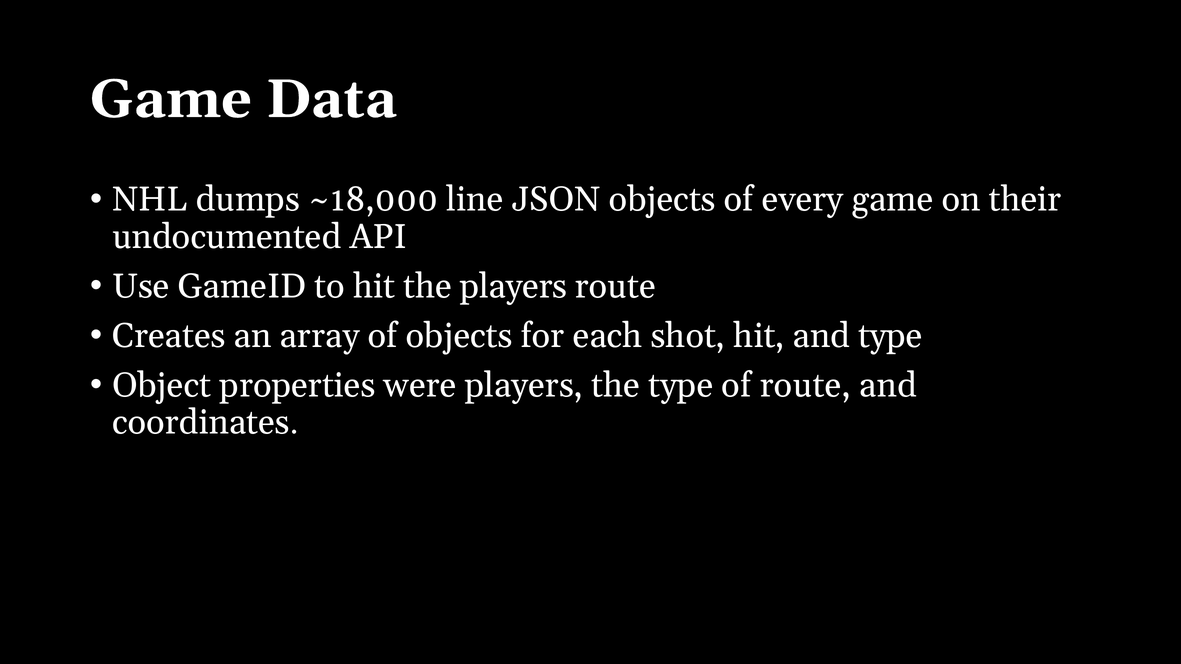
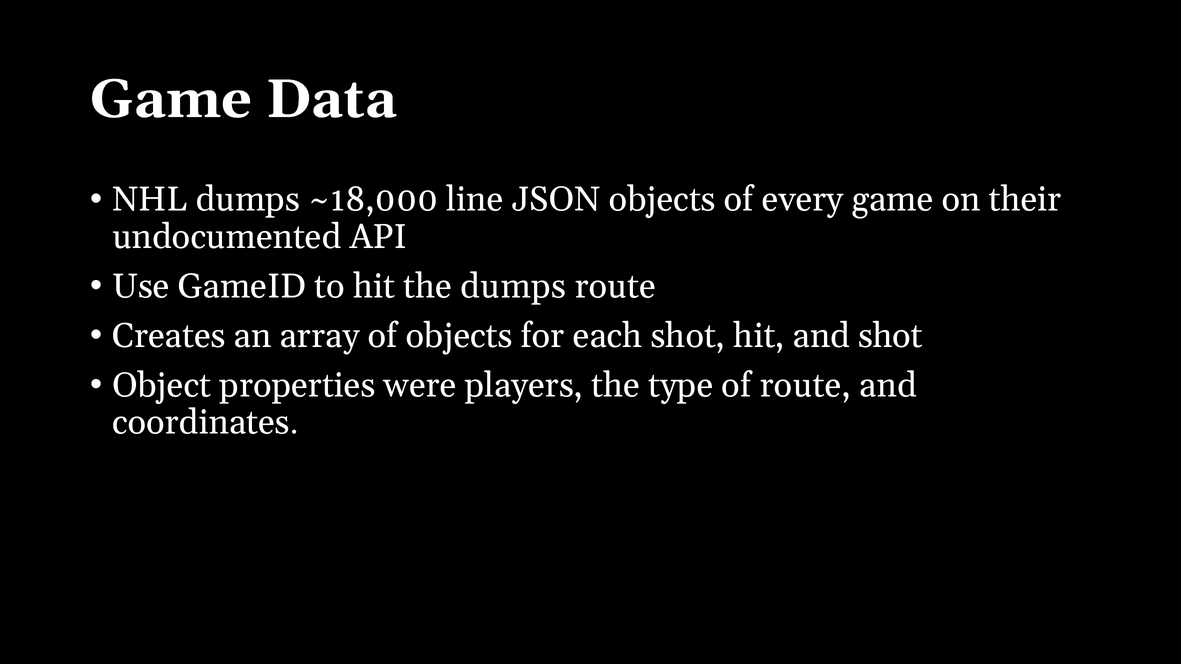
the players: players -> dumps
and type: type -> shot
